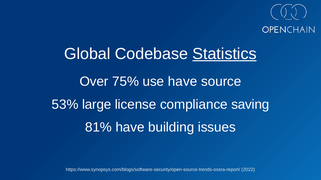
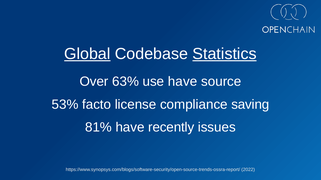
Global underline: none -> present
75%: 75% -> 63%
large: large -> facto
building: building -> recently
